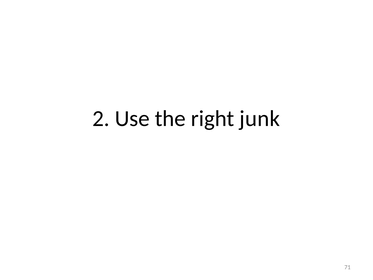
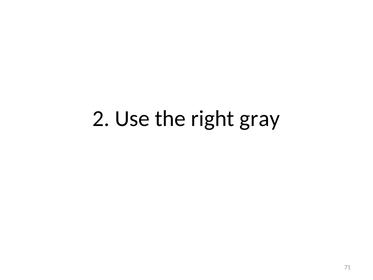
junk: junk -> gray
